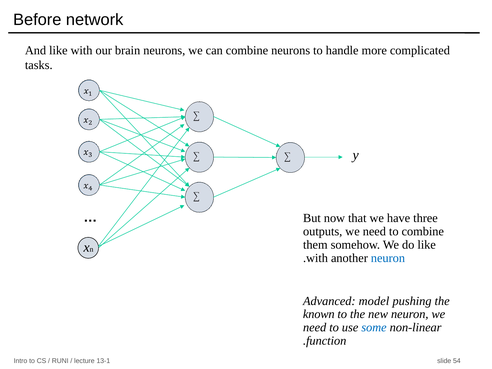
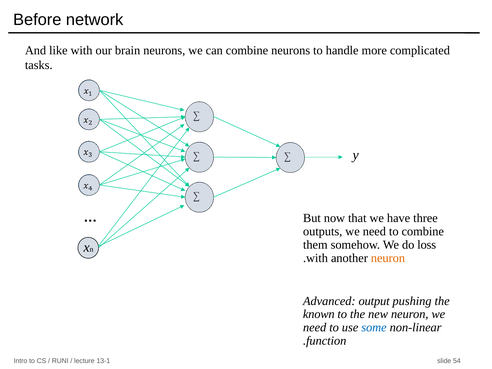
do like: like -> loss
neuron at (388, 258) colour: blue -> orange
model: model -> output
